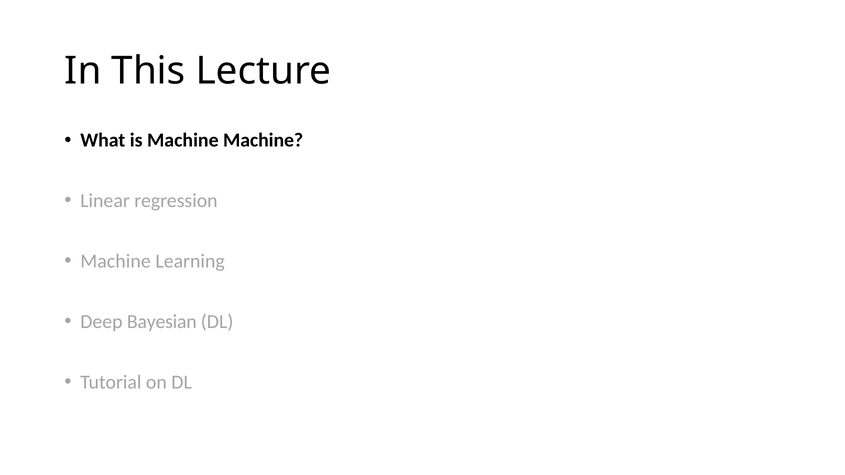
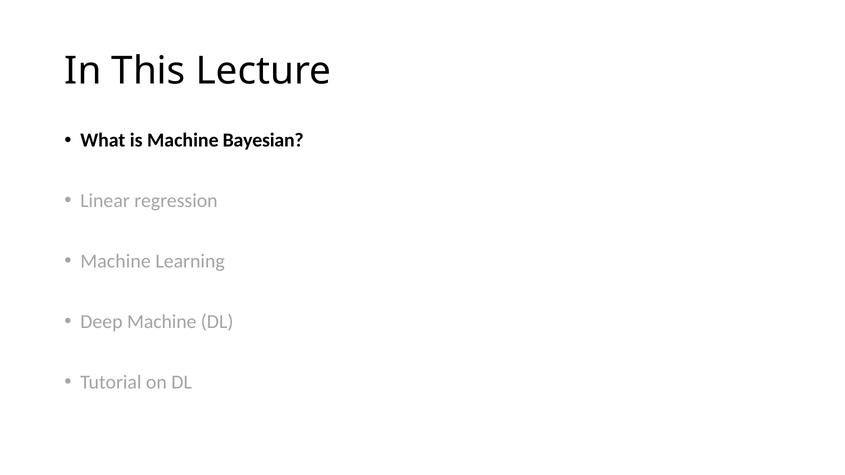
Machine Machine: Machine -> Bayesian
Deep Bayesian: Bayesian -> Machine
